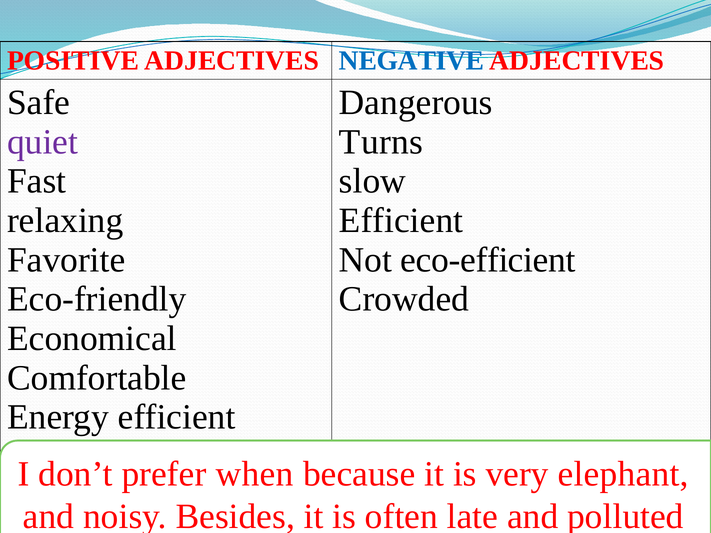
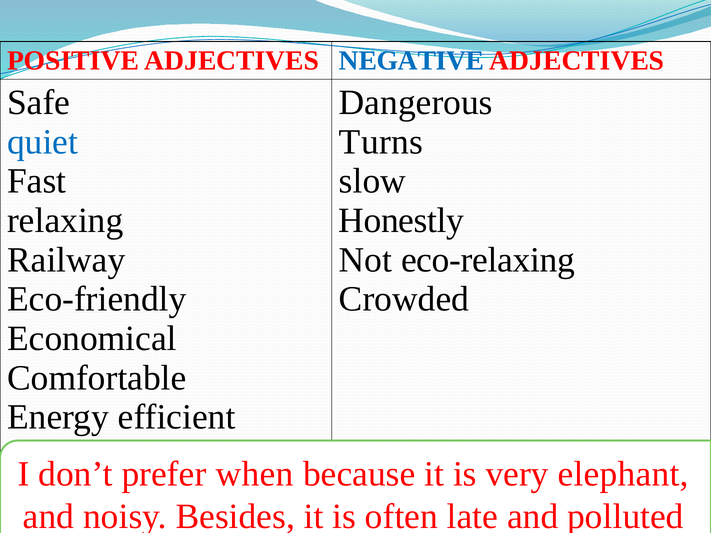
quiet colour: purple -> blue
Efficient at (401, 221): Efficient -> Honestly
Favorite: Favorite -> Railway
eco-efficient: eco-efficient -> eco-relaxing
